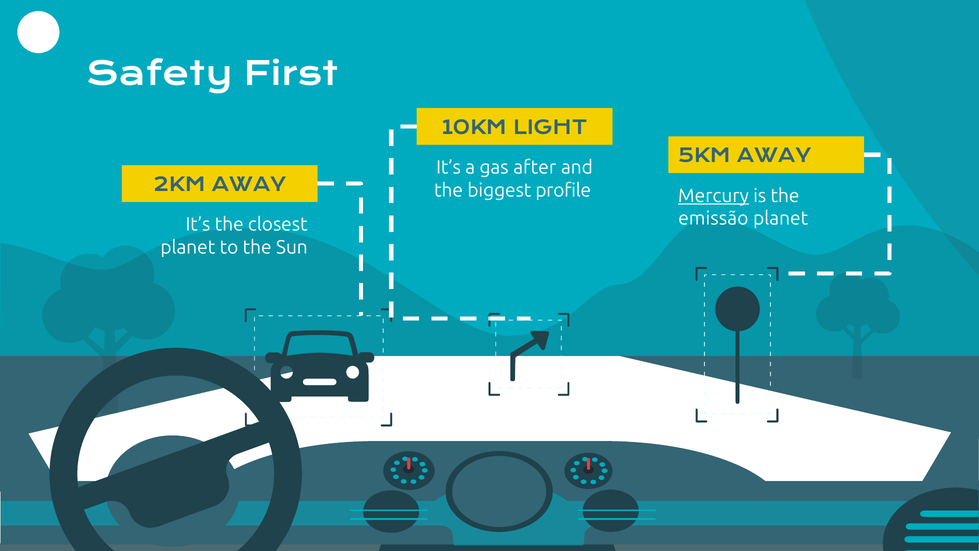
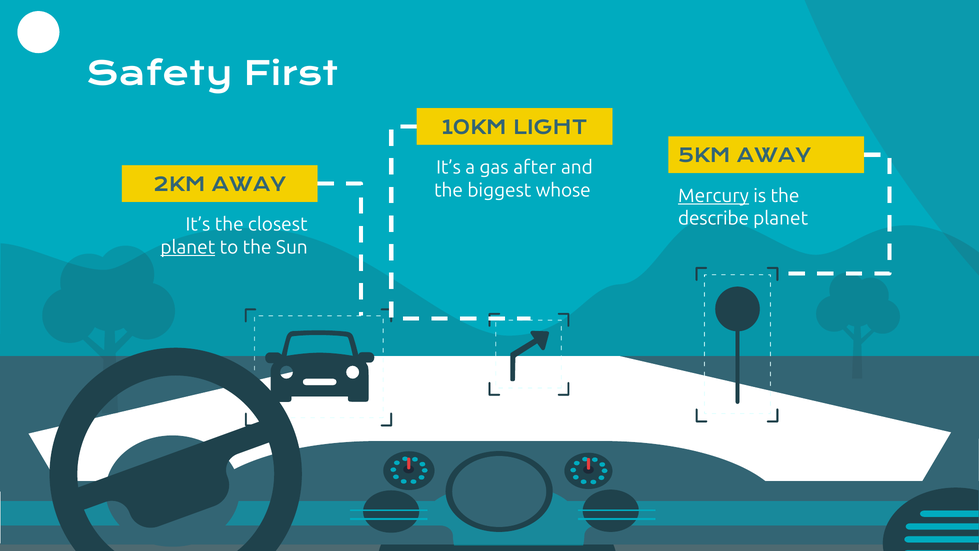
profile: profile -> whose
emissão: emissão -> describe
planet at (188, 247) underline: none -> present
